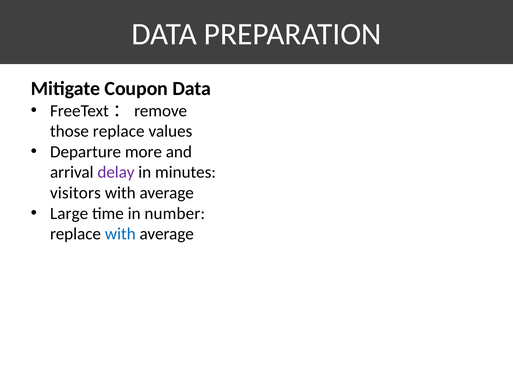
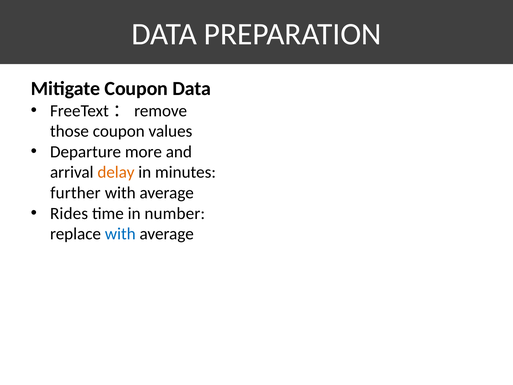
those replace: replace -> coupon
delay colour: purple -> orange
visitors: visitors -> further
Large: Large -> Rides
